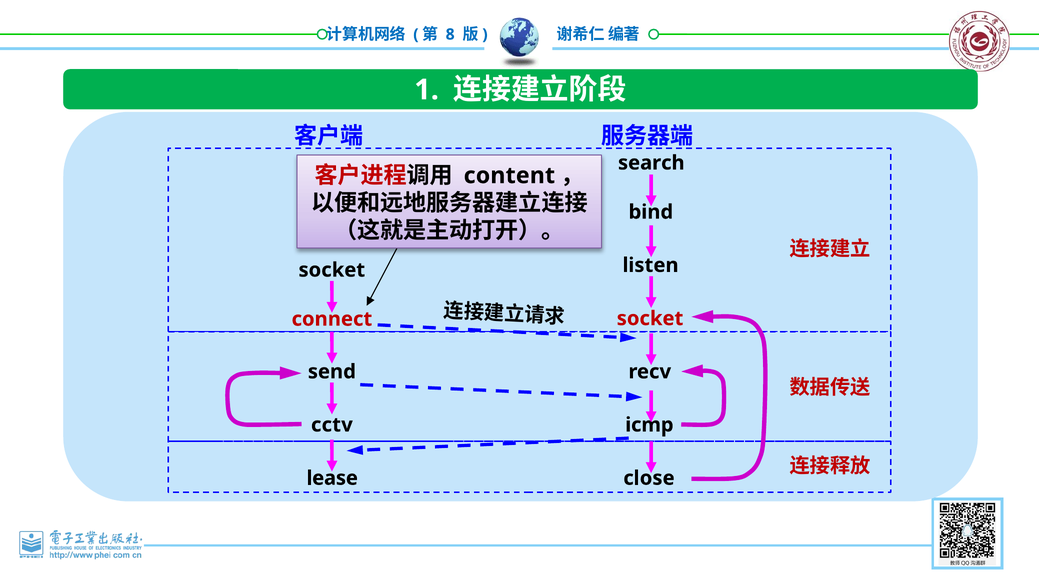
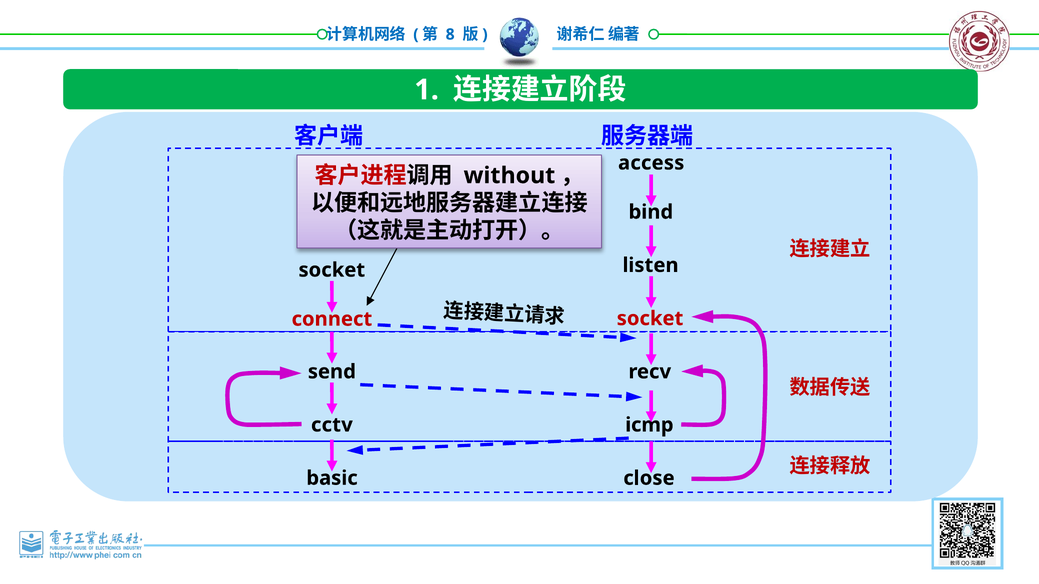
search: search -> access
content: content -> without
lease: lease -> basic
